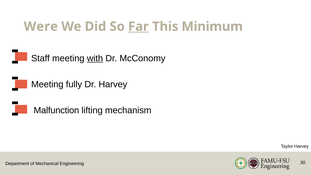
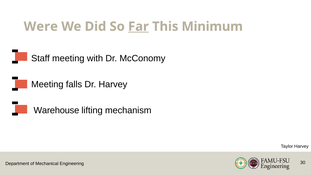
with underline: present -> none
fully: fully -> falls
Malfunction: Malfunction -> Warehouse
